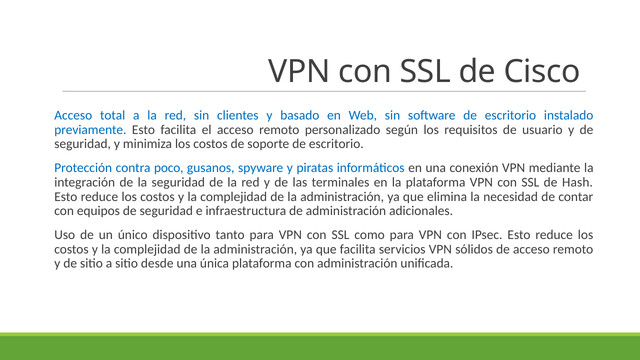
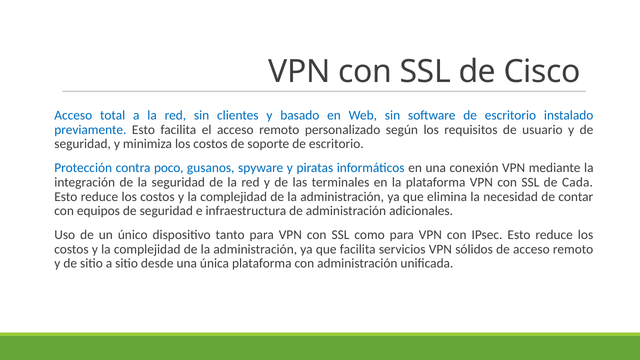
Hash: Hash -> Cada
